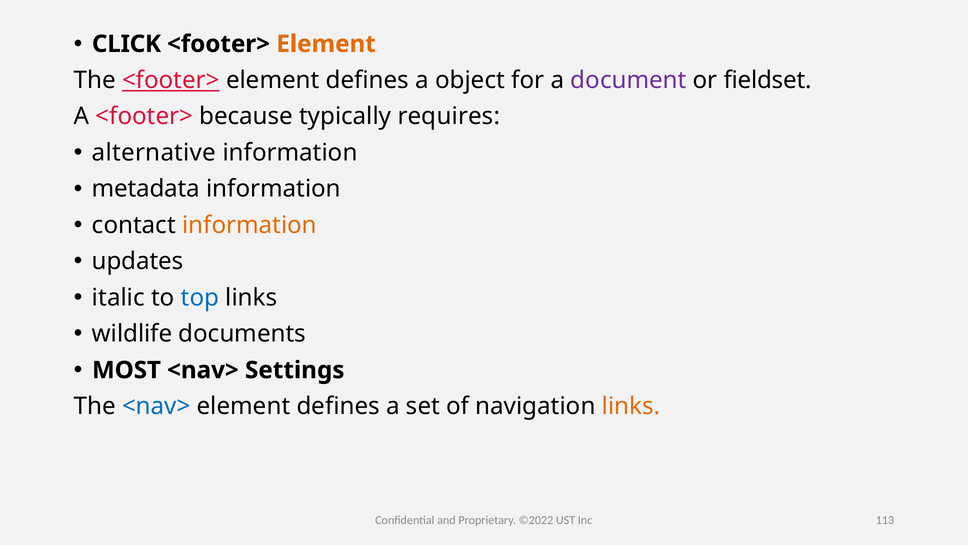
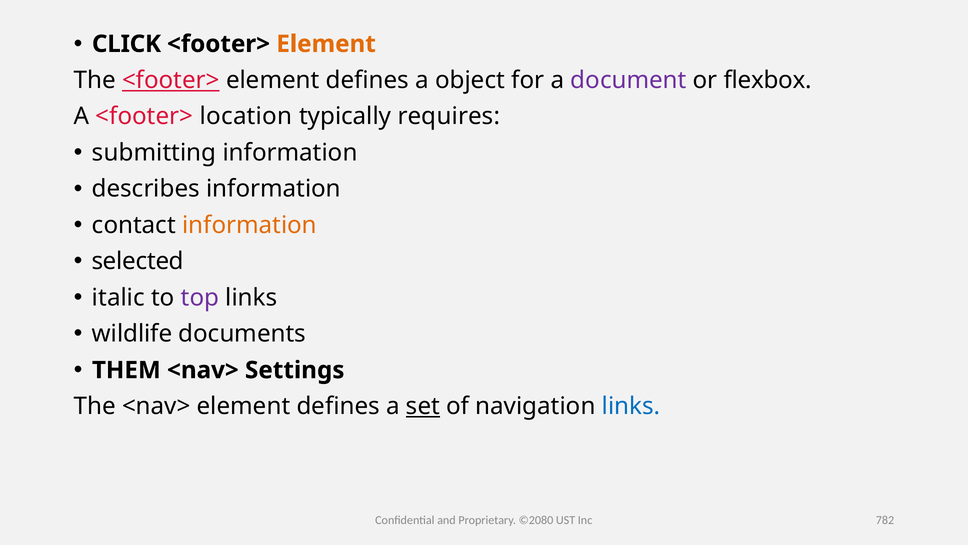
fieldset: fieldset -> flexbox
because: because -> location
alternative: alternative -> submitting
metadata: metadata -> describes
updates: updates -> selected
top colour: blue -> purple
MOST: MOST -> THEM
<nav> at (156, 406) colour: blue -> black
set underline: none -> present
links at (631, 406) colour: orange -> blue
©2022: ©2022 -> ©2080
113: 113 -> 782
